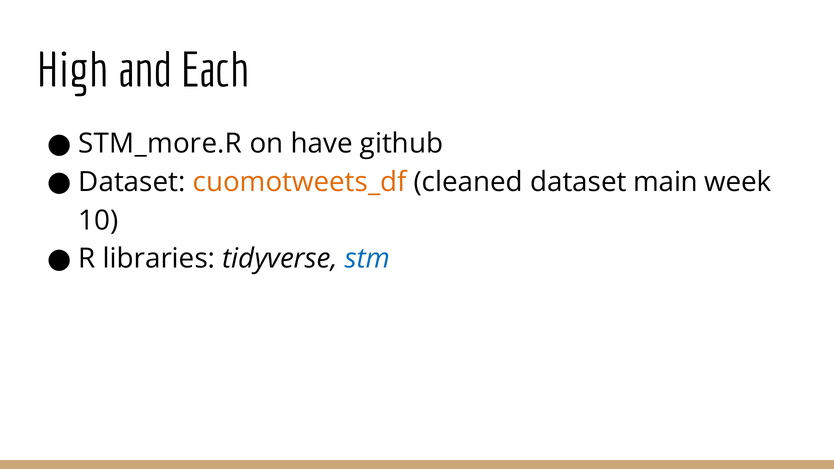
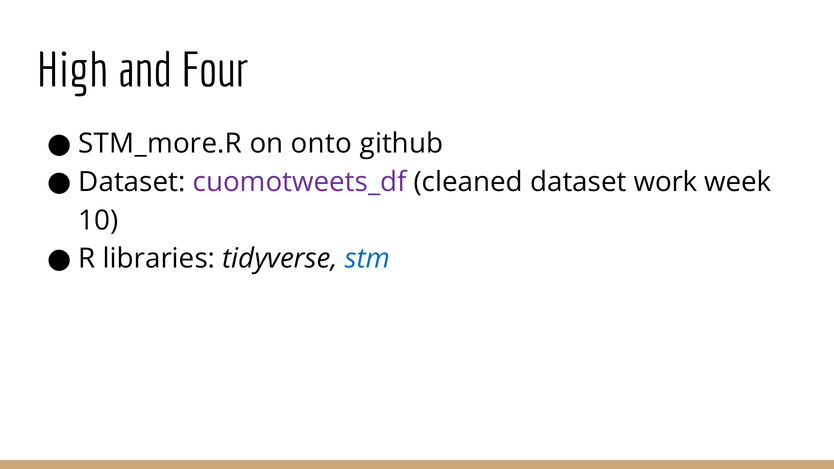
Each: Each -> Four
have: have -> onto
cuomotweets_df colour: orange -> purple
main: main -> work
